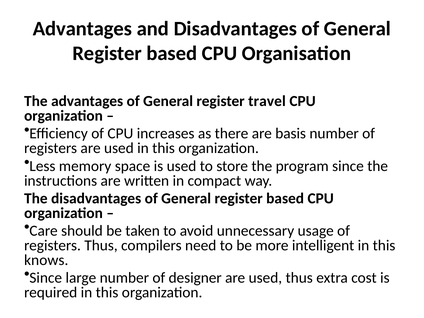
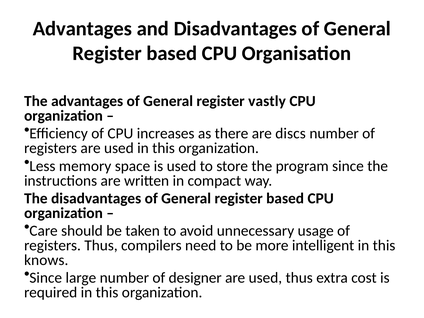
travel: travel -> vastly
basis: basis -> discs
